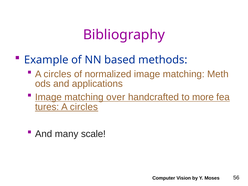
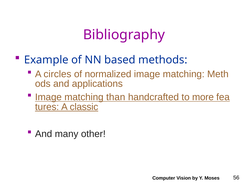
over: over -> than
circles at (84, 107): circles -> classic
scale: scale -> other
